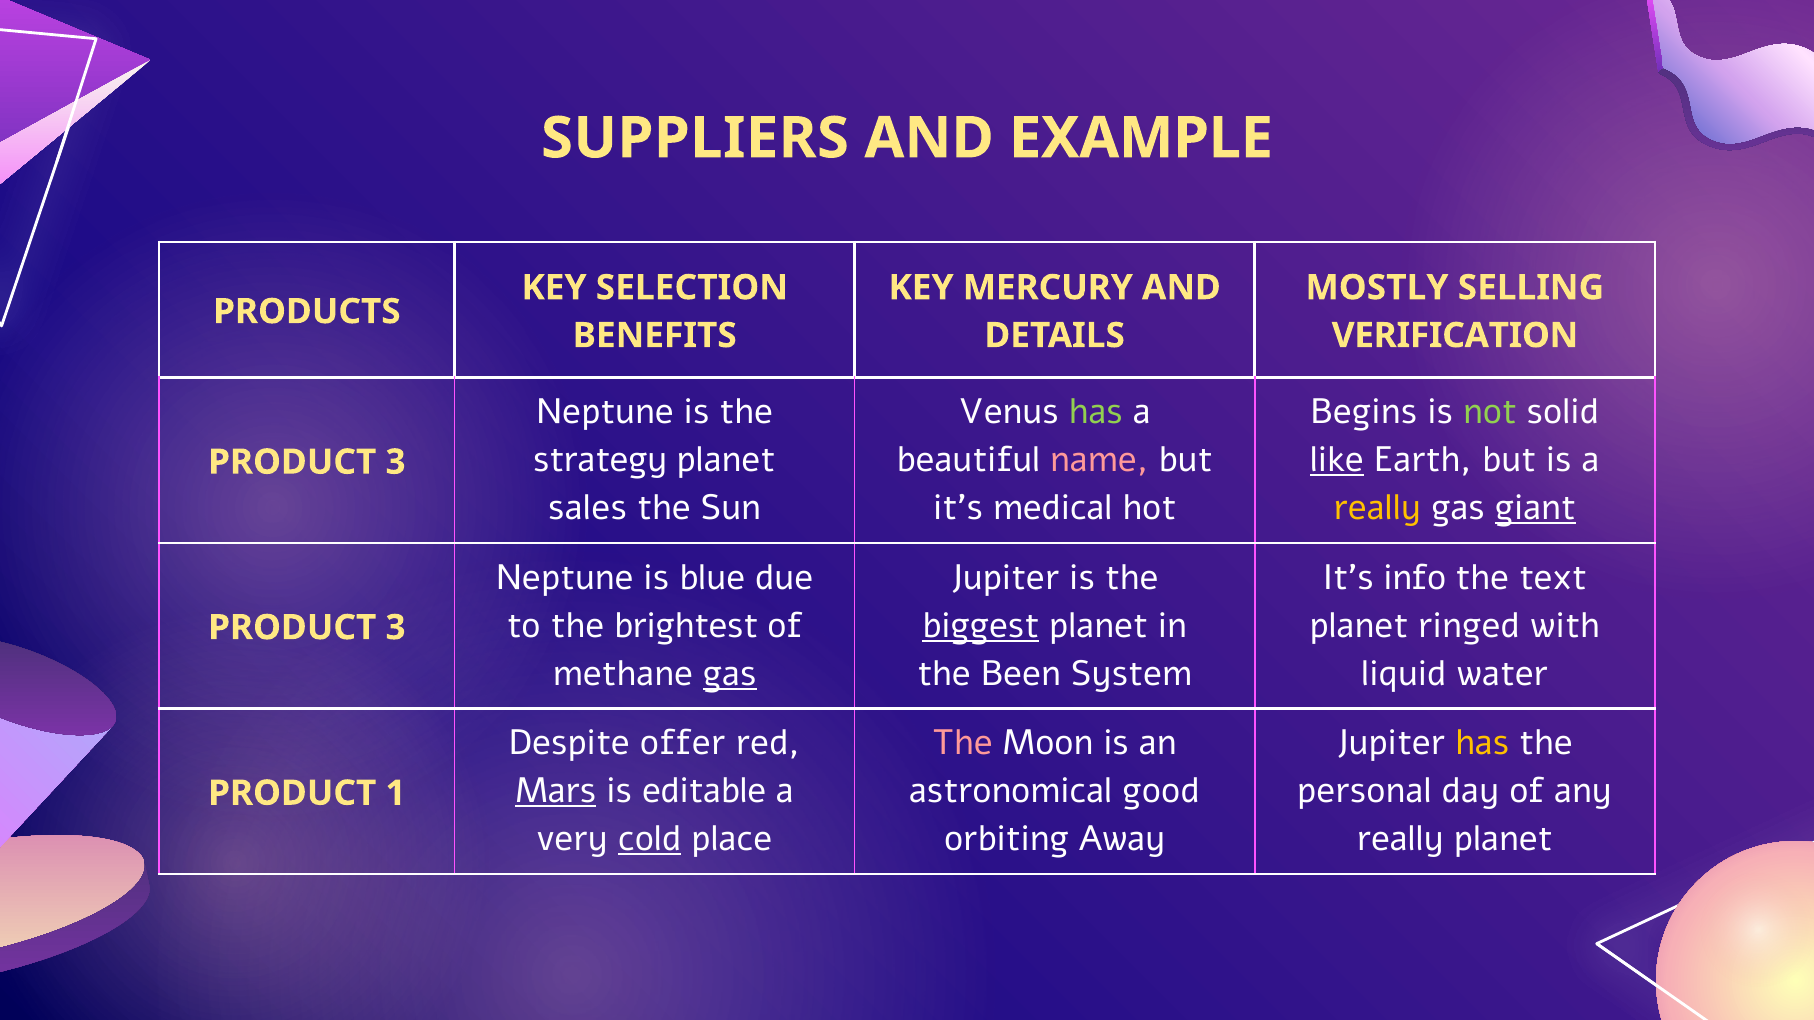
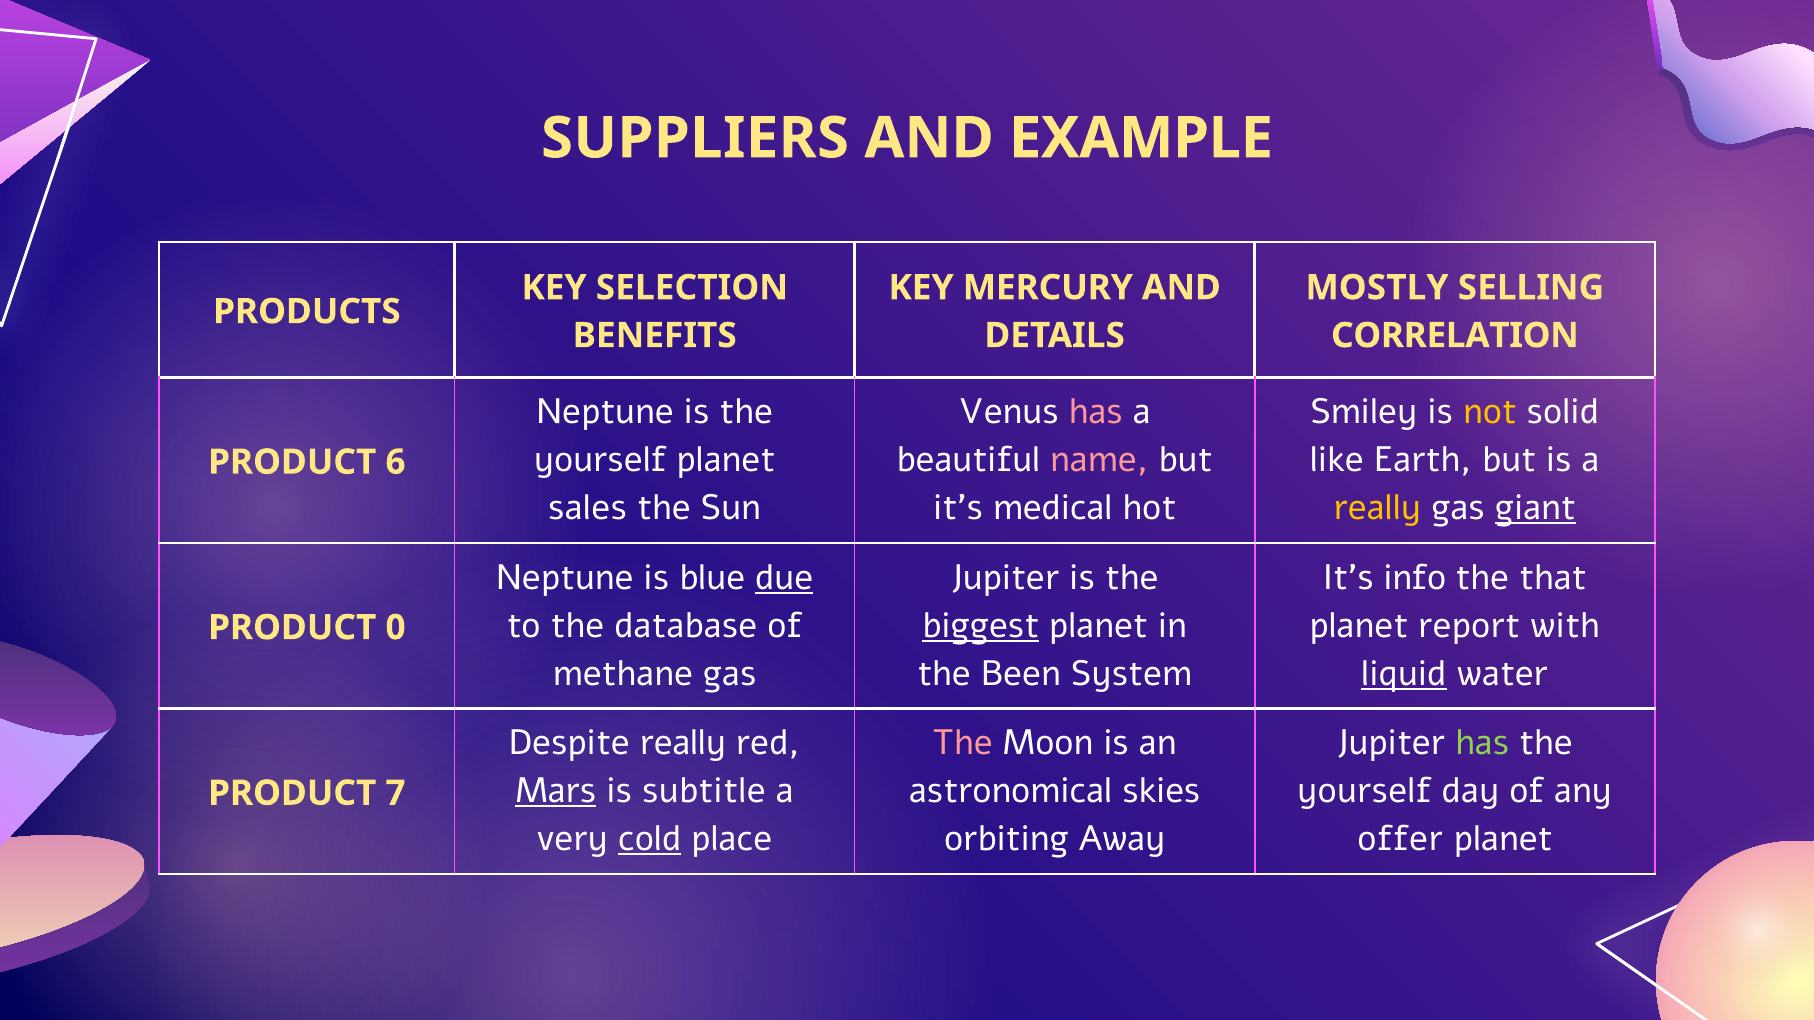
VERIFICATION: VERIFICATION -> CORRELATION
has at (1096, 412) colour: light green -> pink
Begins: Begins -> Smiley
not colour: light green -> yellow
strategy at (600, 460): strategy -> yourself
like underline: present -> none
3 at (396, 462): 3 -> 6
due underline: none -> present
text: text -> that
brightest: brightest -> database
ringed: ringed -> report
3 at (396, 628): 3 -> 0
gas at (730, 674) underline: present -> none
liquid underline: none -> present
Despite offer: offer -> really
has at (1482, 743) colour: yellow -> light green
editable: editable -> subtitle
good: good -> skies
personal at (1364, 791): personal -> yourself
1: 1 -> 7
really at (1400, 839): really -> offer
